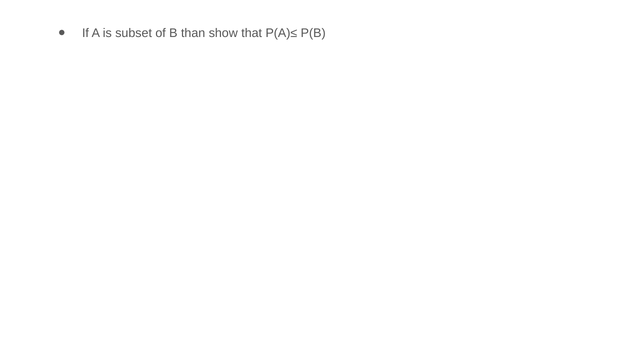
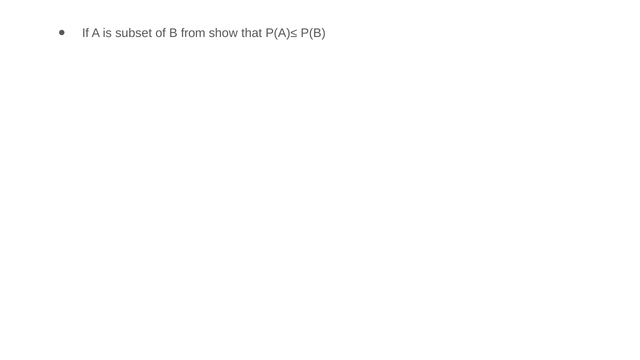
than: than -> from
